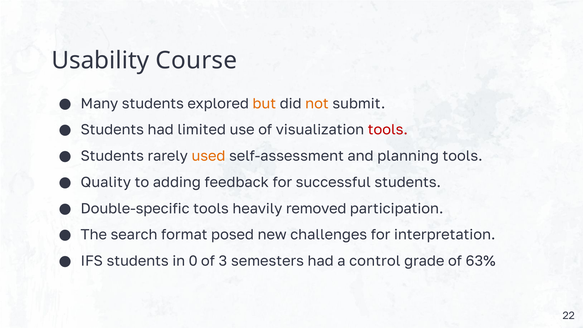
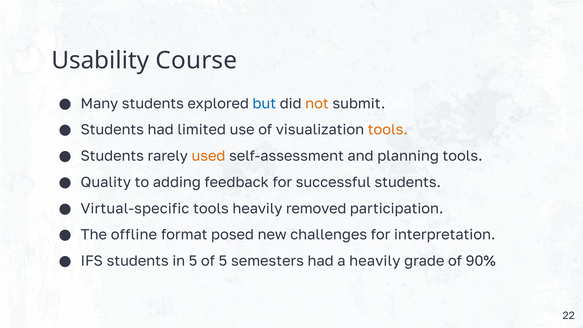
but colour: orange -> blue
tools at (388, 130) colour: red -> orange
Double-specific: Double-specific -> Virtual-specific
search: search -> offline
in 0: 0 -> 5
of 3: 3 -> 5
a control: control -> heavily
63%: 63% -> 90%
